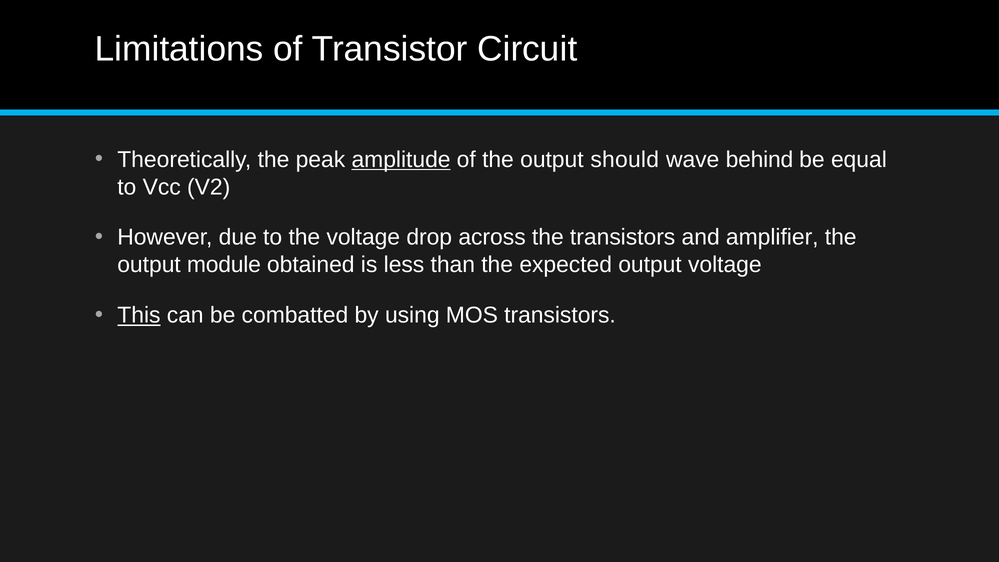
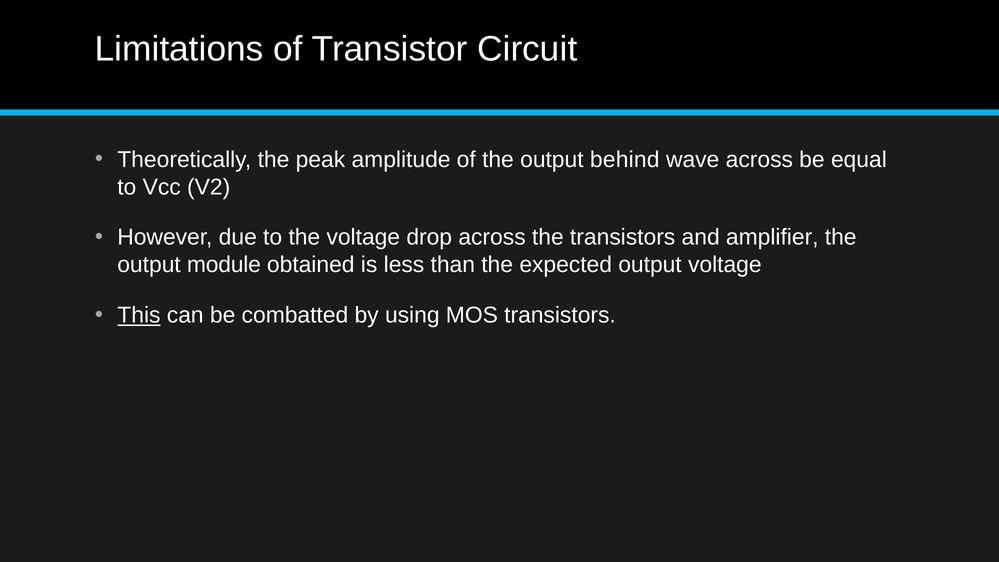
amplitude underline: present -> none
should: should -> behind
wave behind: behind -> across
